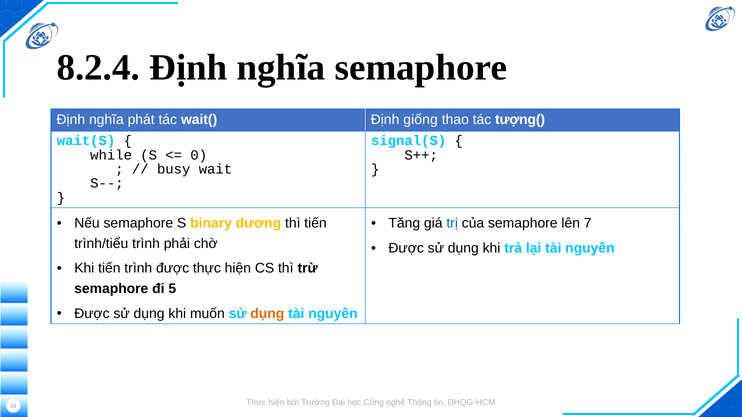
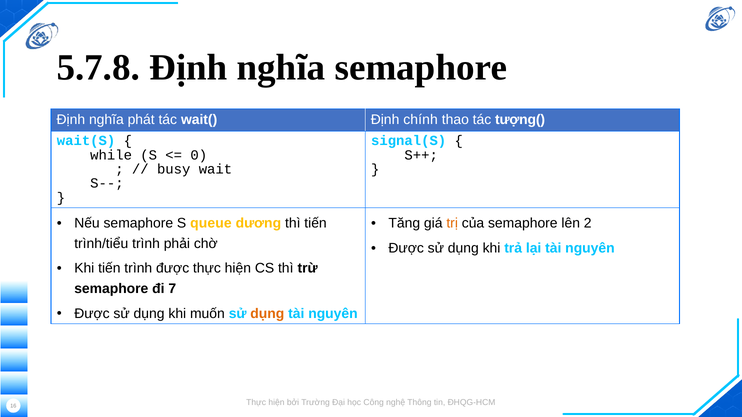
8.2.4: 8.2.4 -> 5.7.8
giống: giống -> chính
binary: binary -> queue
trị colour: blue -> orange
7: 7 -> 2
5: 5 -> 7
